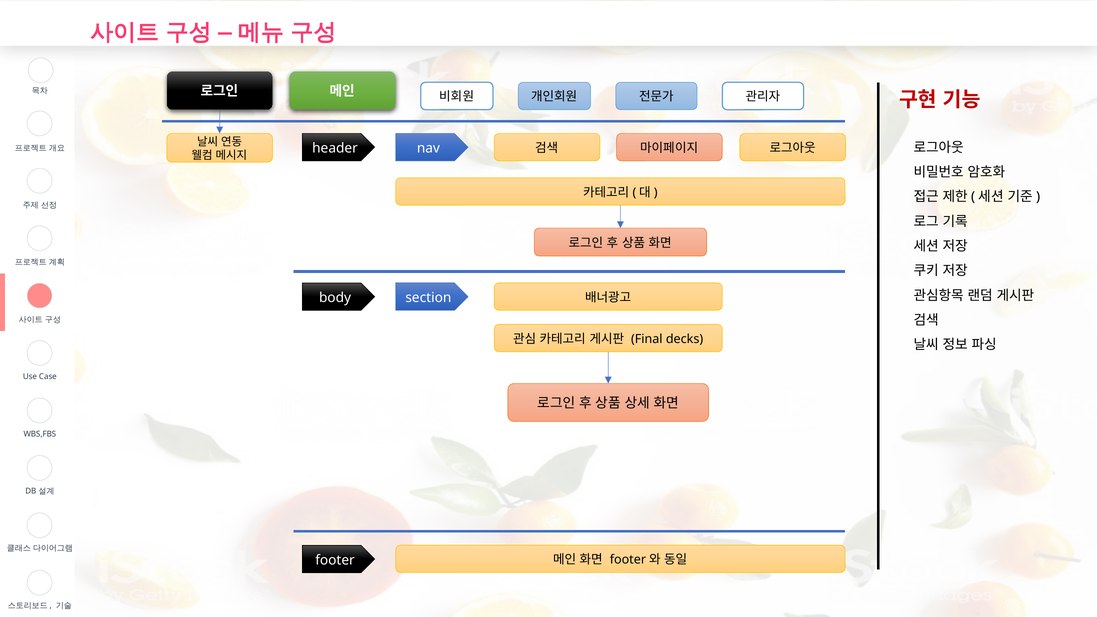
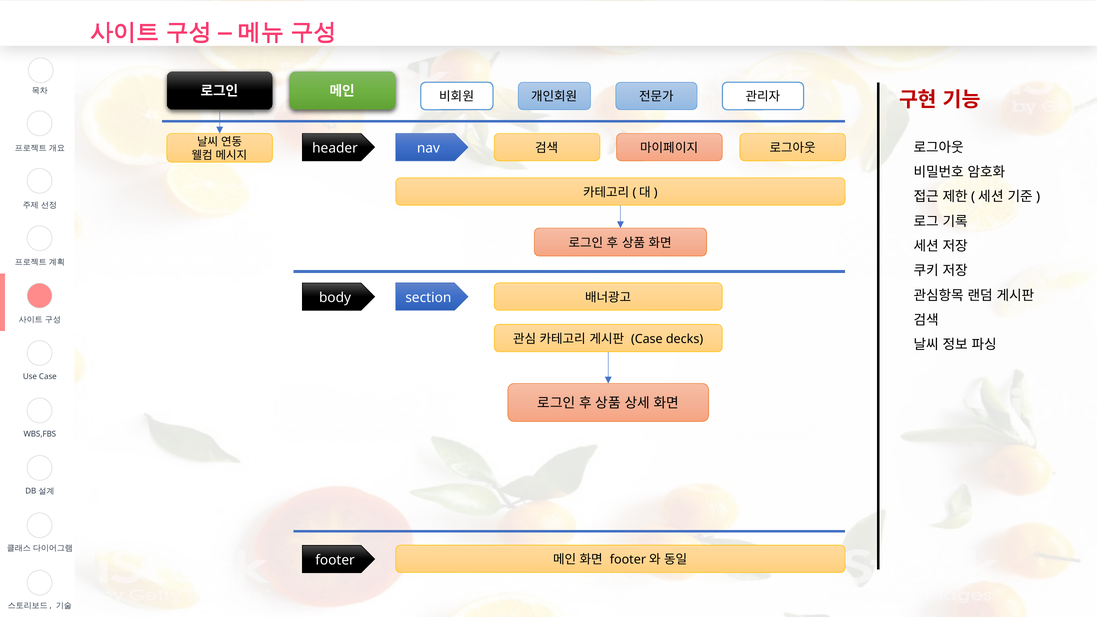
Final at (647, 339): Final -> Case
